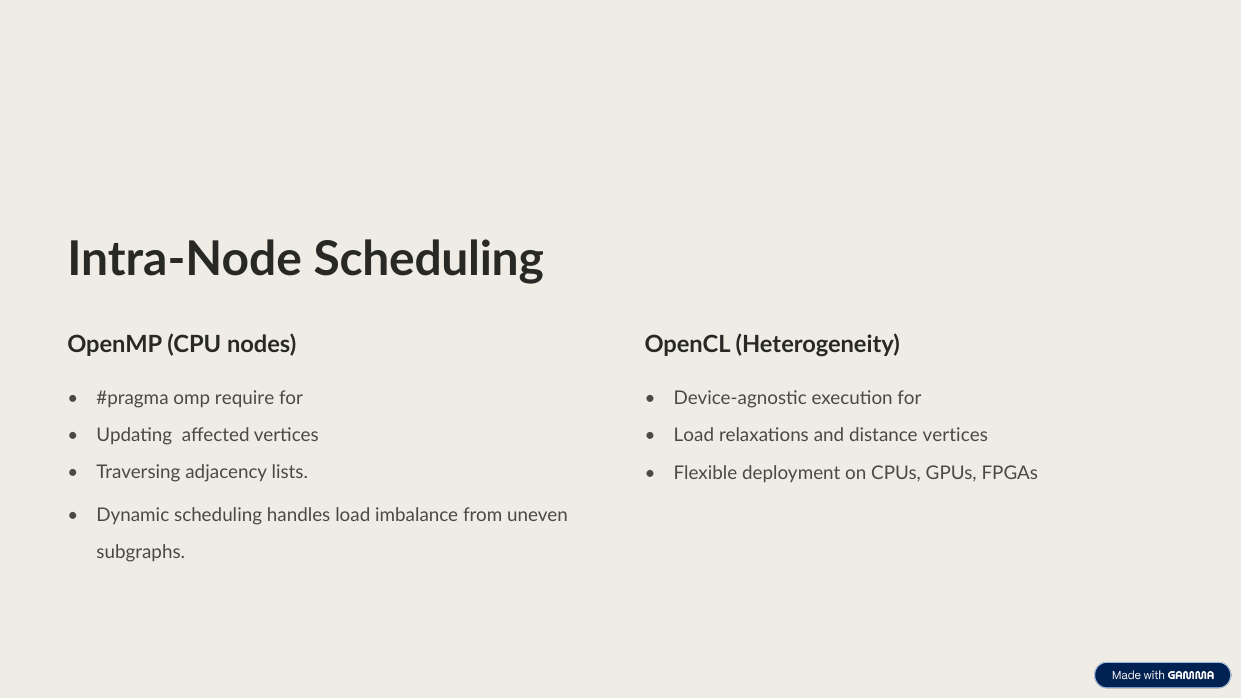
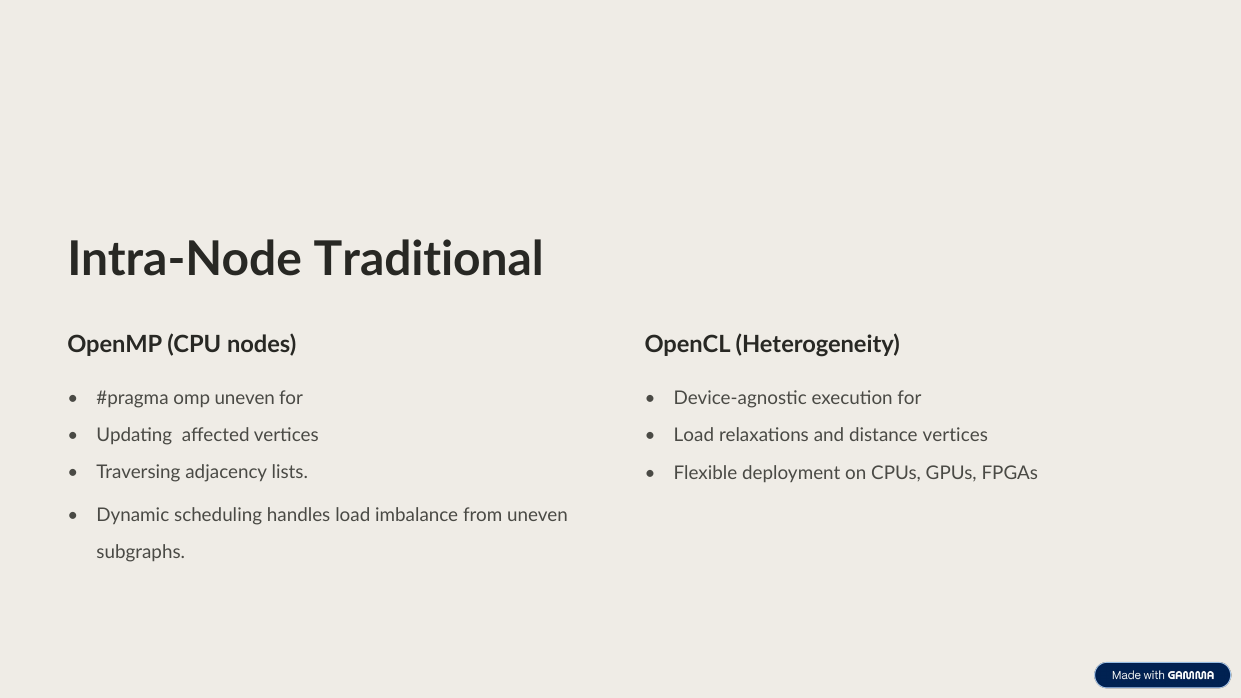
Intra-Node Scheduling: Scheduling -> Traditional
omp require: require -> uneven
